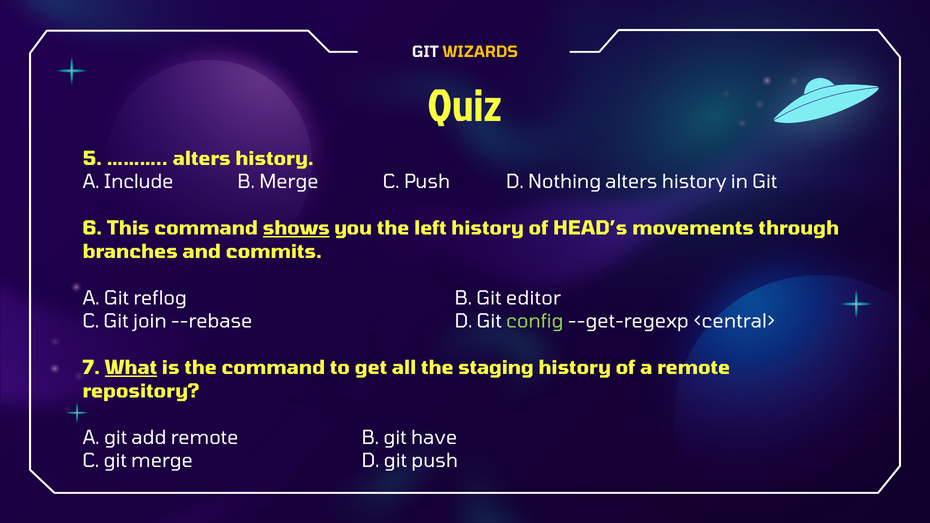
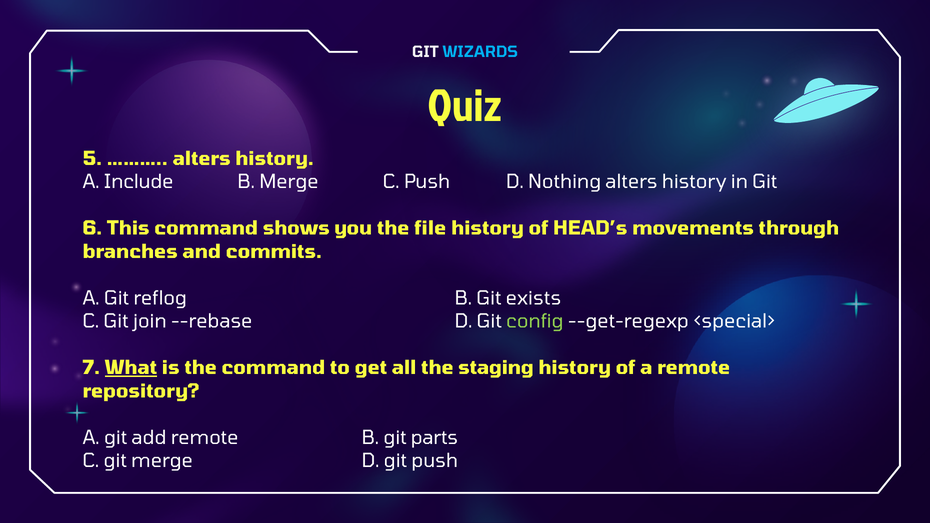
WIZARDS colour: yellow -> light blue
shows underline: present -> none
left: left -> file
editor: editor -> exists
<central>: <central> -> <special>
have: have -> parts
